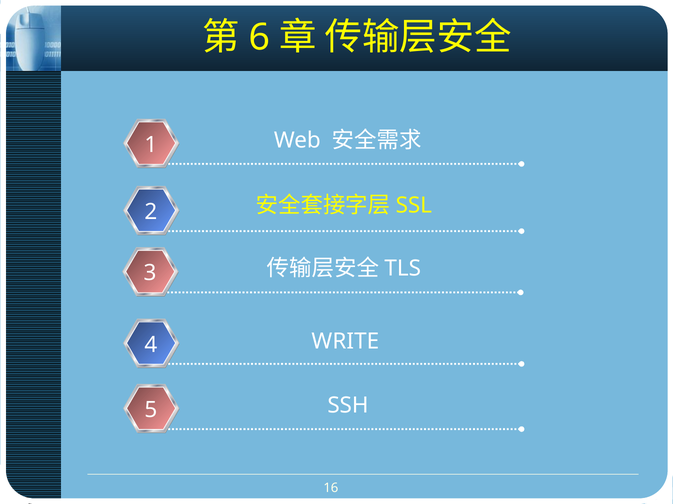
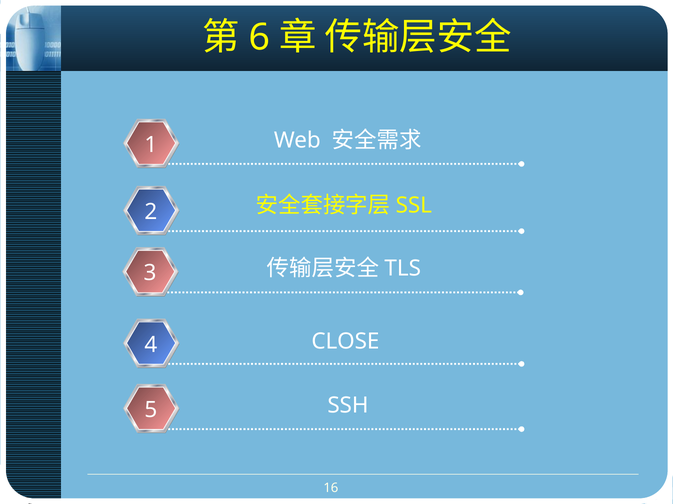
WRITE: WRITE -> CLOSE
